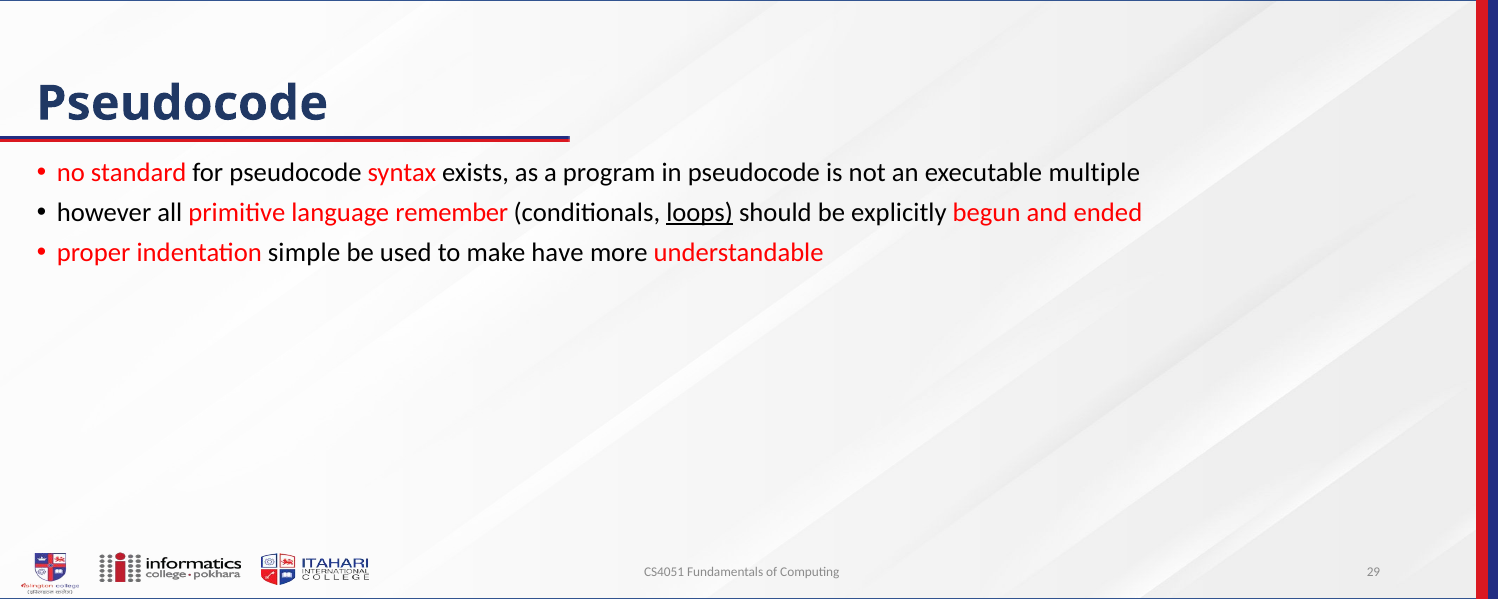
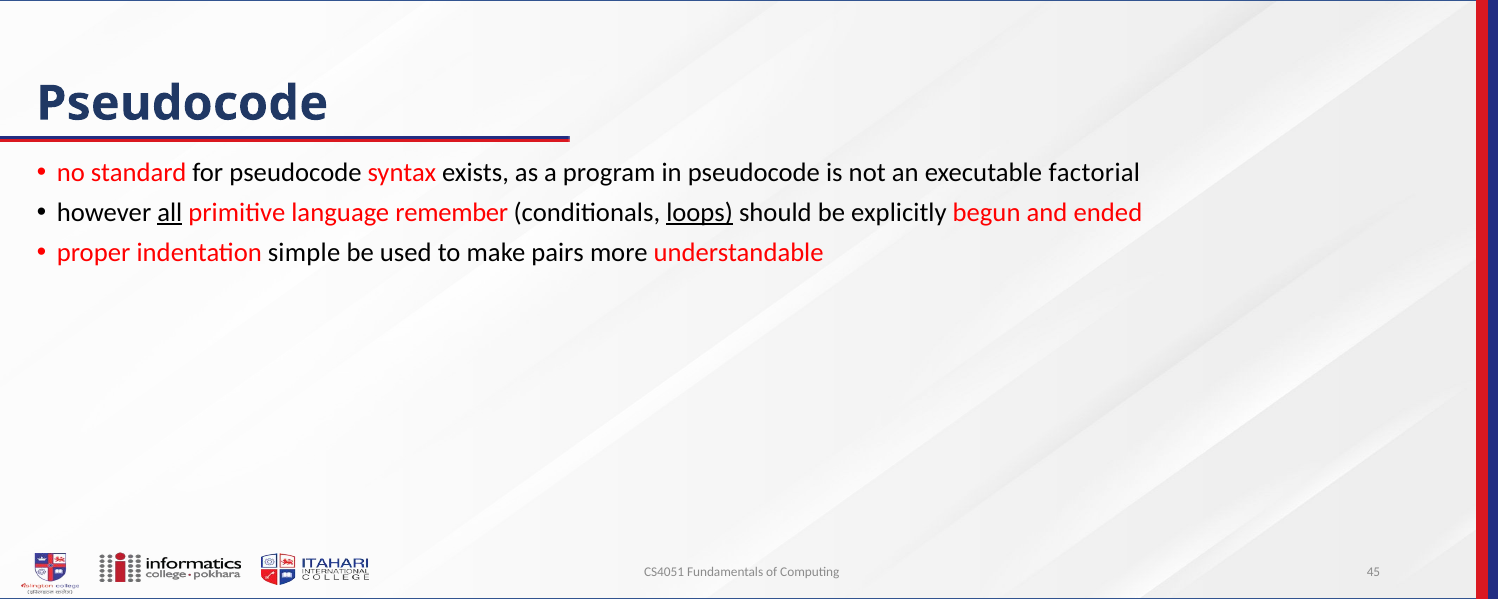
multiple: multiple -> factorial
all underline: none -> present
have: have -> pairs
29: 29 -> 45
